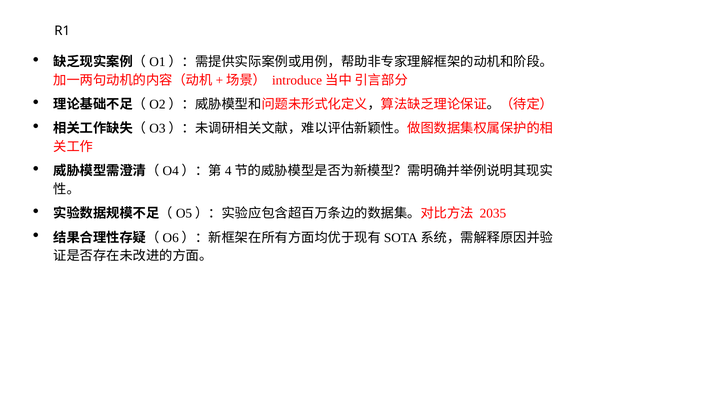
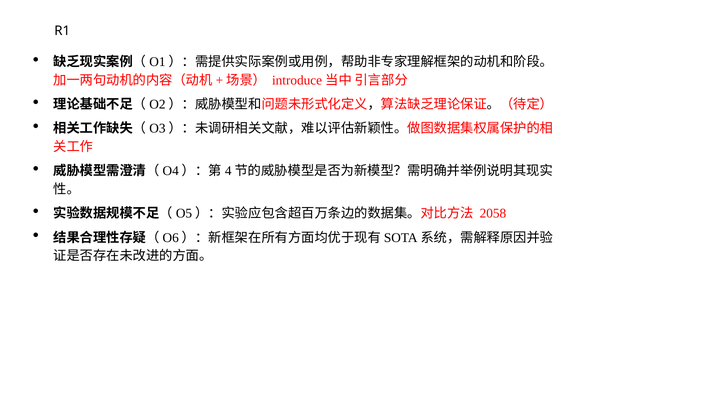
2035: 2035 -> 2058
